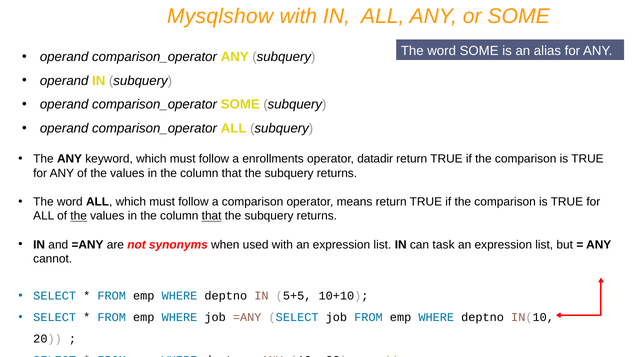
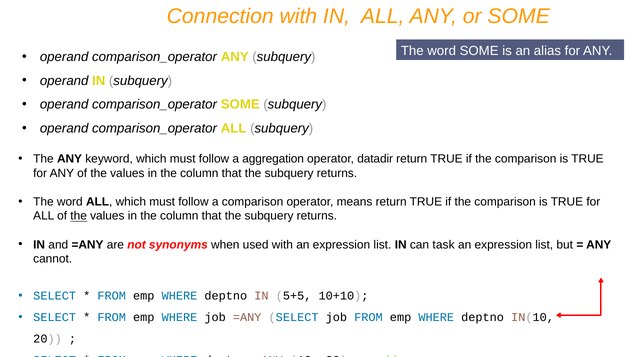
Mysqlshow: Mysqlshow -> Connection
enrollments: enrollments -> aggregation
that at (212, 216) underline: present -> none
